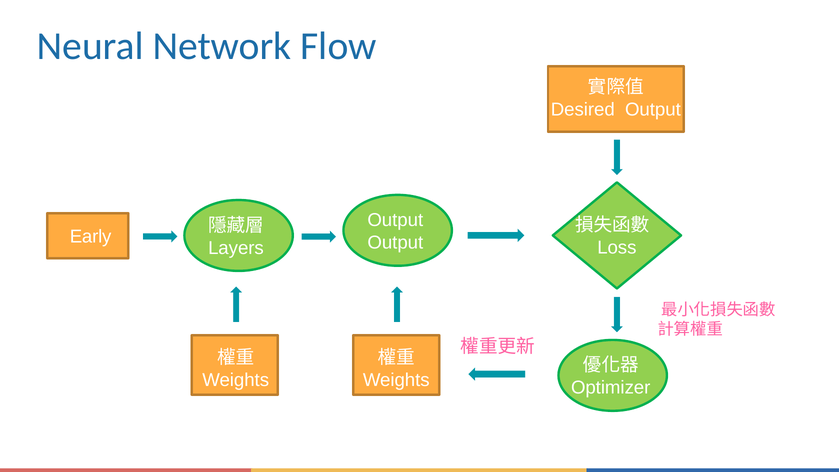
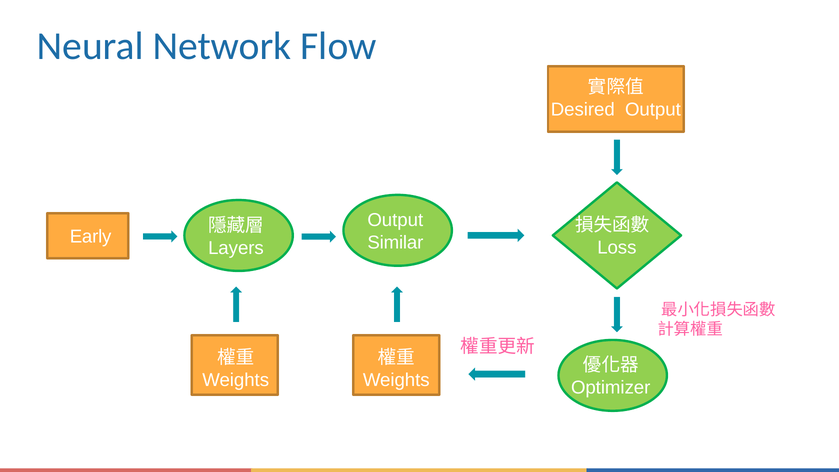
Output at (395, 242): Output -> Similar
